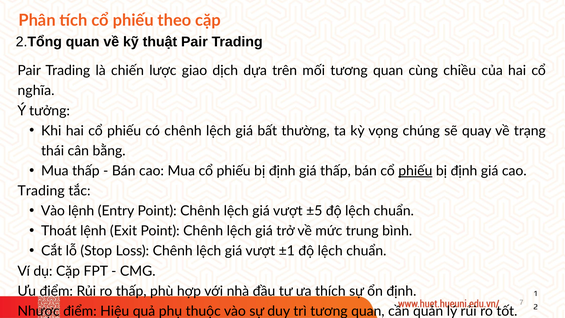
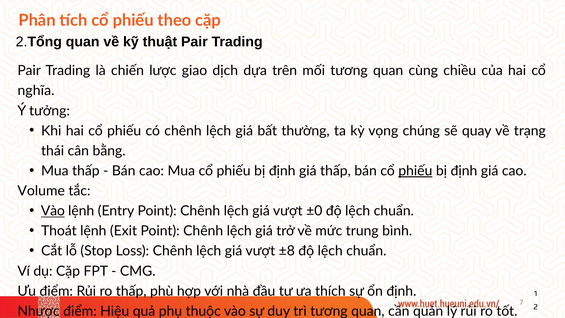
Trading at (41, 191): Trading -> Volume
Vào at (53, 211) underline: none -> present
±5: ±5 -> ±0
±1: ±1 -> ±8
